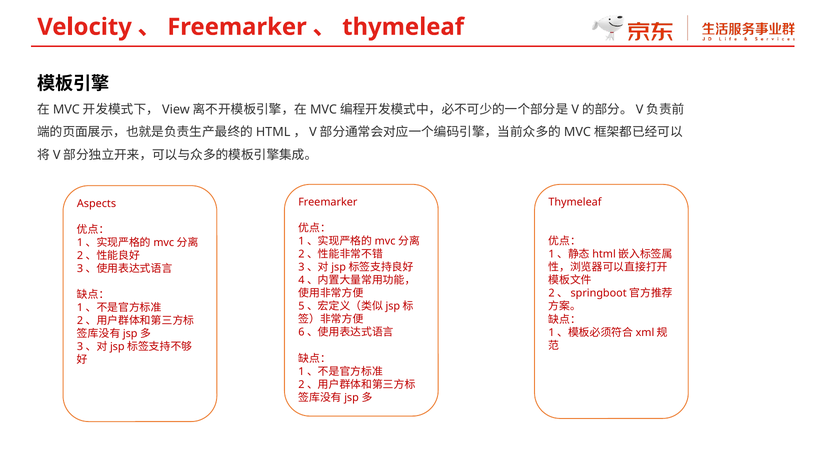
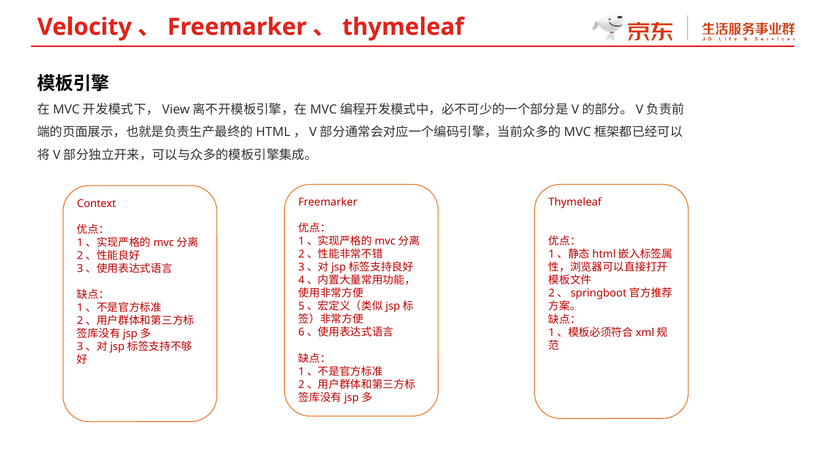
Aspects: Aspects -> Context
